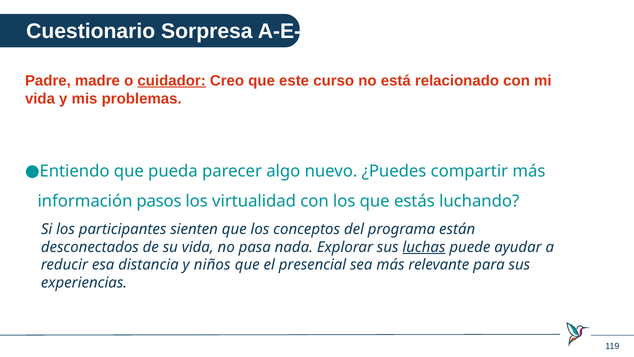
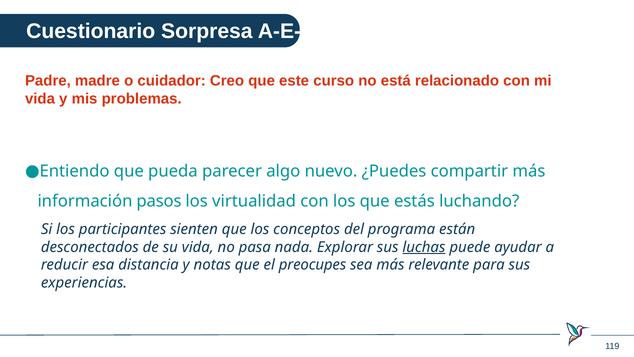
cuidador underline: present -> none
niños: niños -> notas
presencial: presencial -> preocupes
